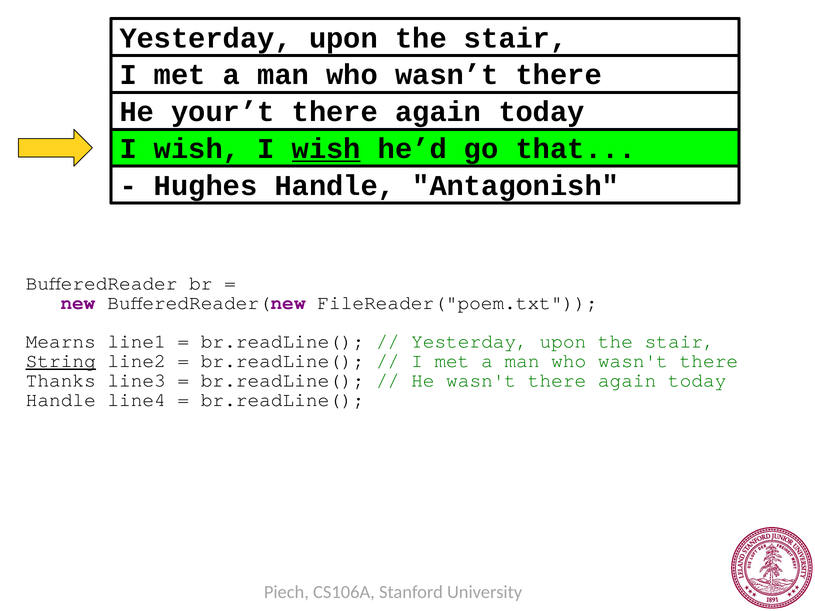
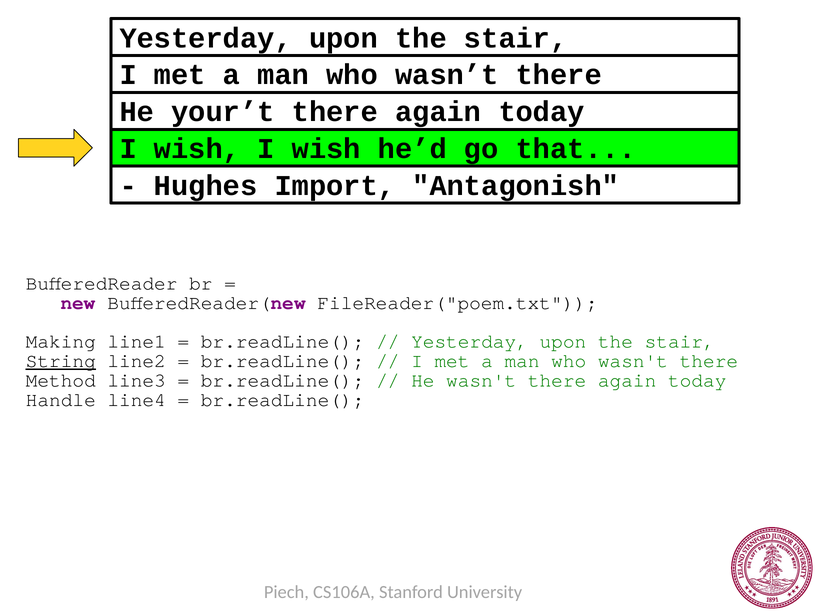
wish at (326, 149) underline: present -> none
Hughes Handle: Handle -> Import
Mearns: Mearns -> Making
Thanks: Thanks -> Method
